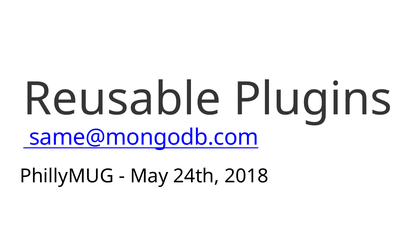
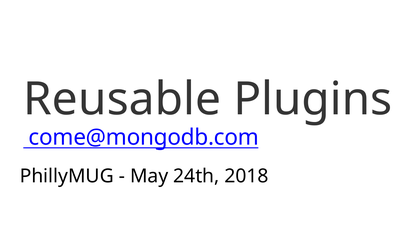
same@mongodb.com: same@mongodb.com -> come@mongodb.com
